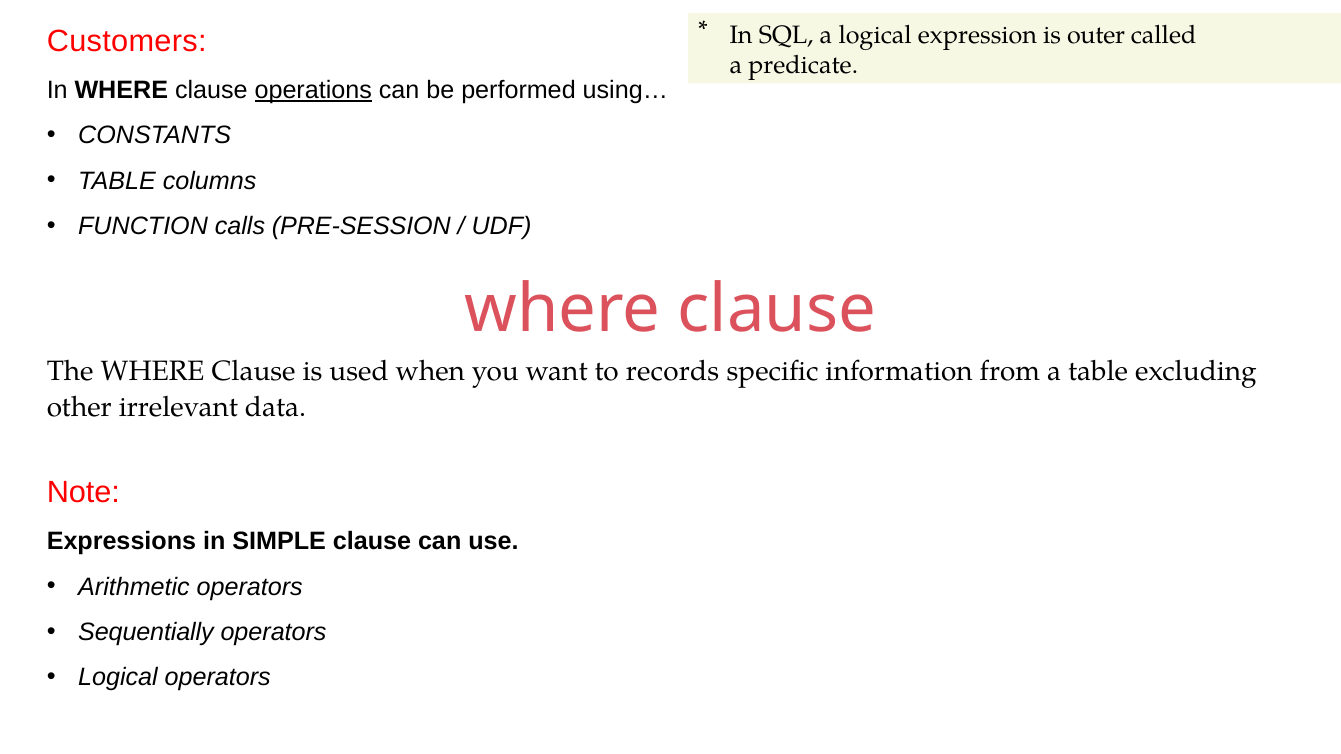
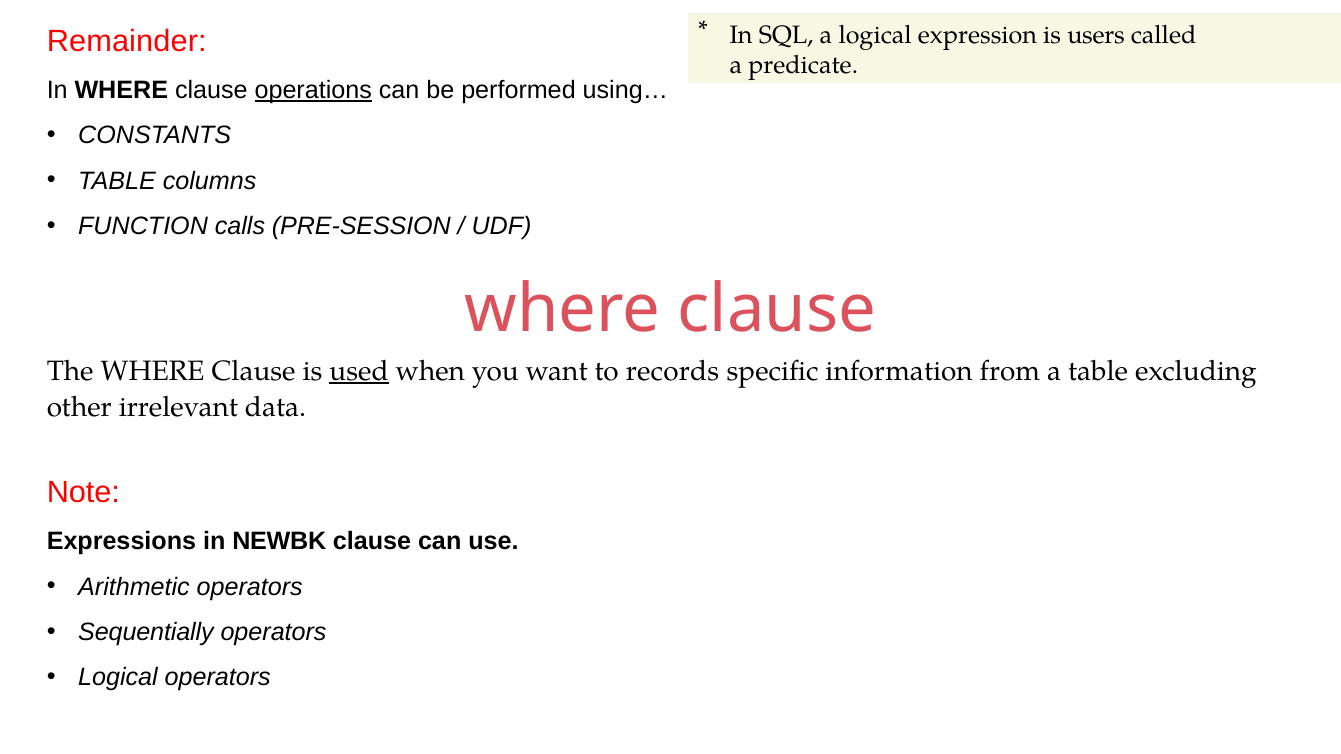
outer: outer -> users
Customers: Customers -> Remainder
used underline: none -> present
SIMPLE: SIMPLE -> NEWBK
